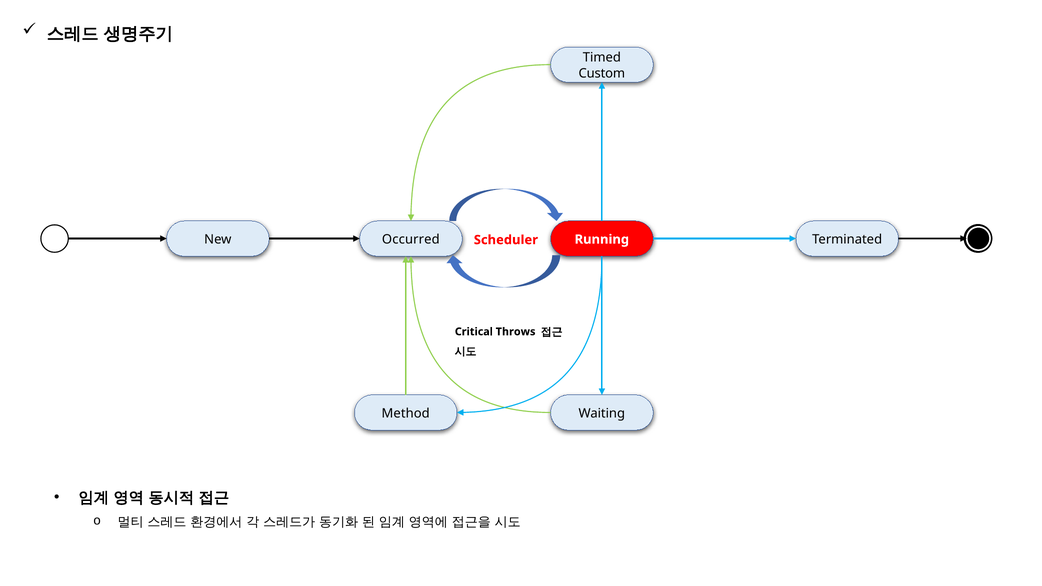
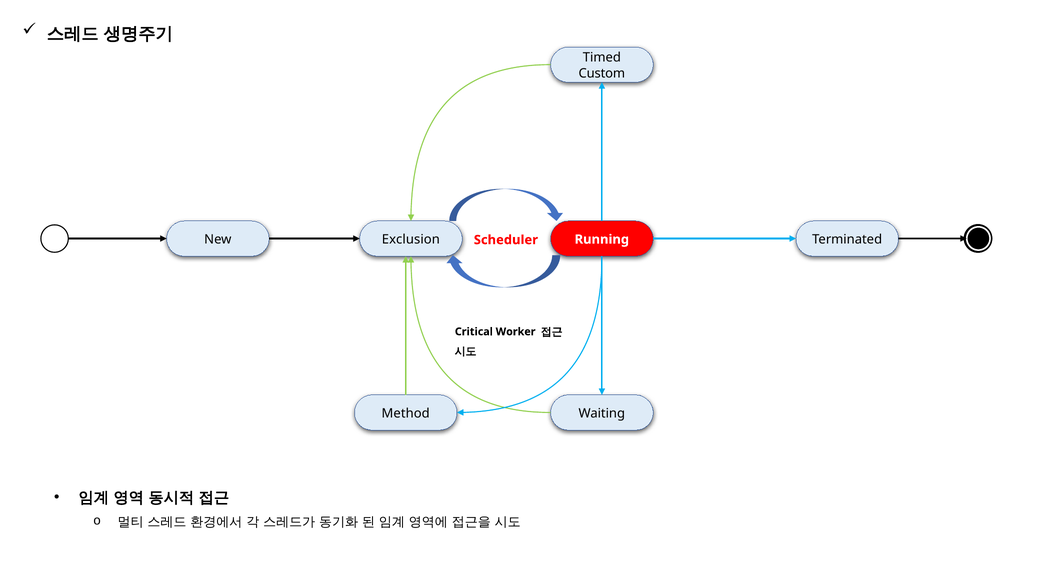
Occurred: Occurred -> Exclusion
Throws: Throws -> Worker
